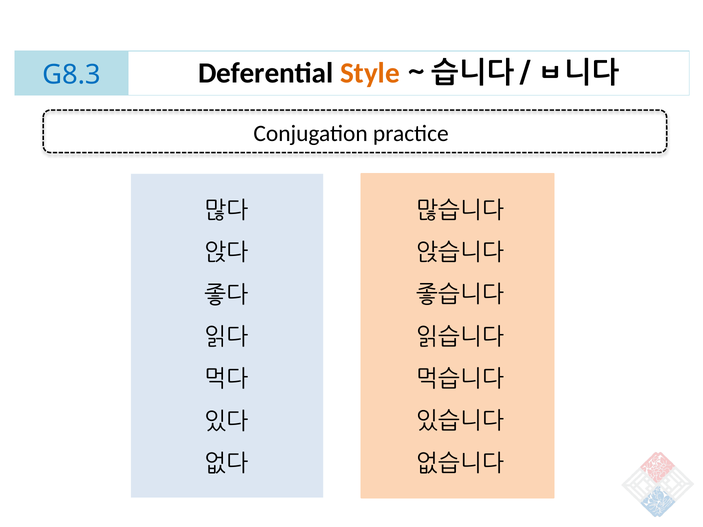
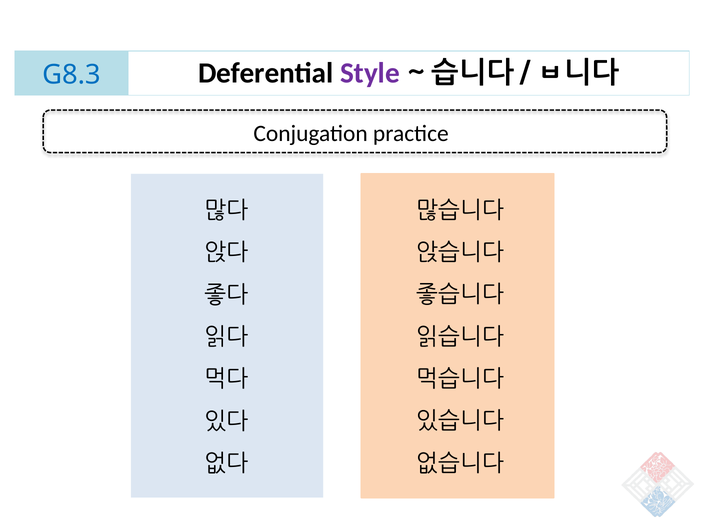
Style colour: orange -> purple
